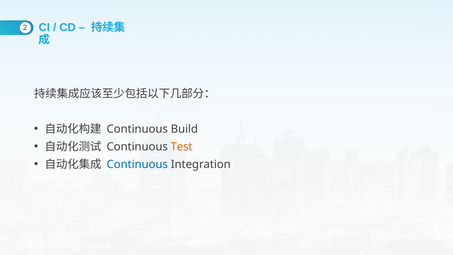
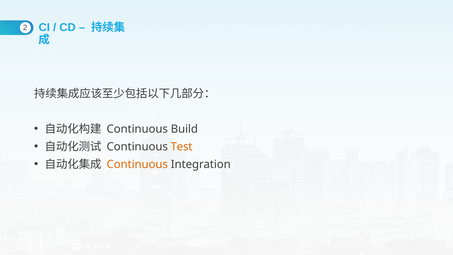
Continuous at (137, 164) colour: blue -> orange
